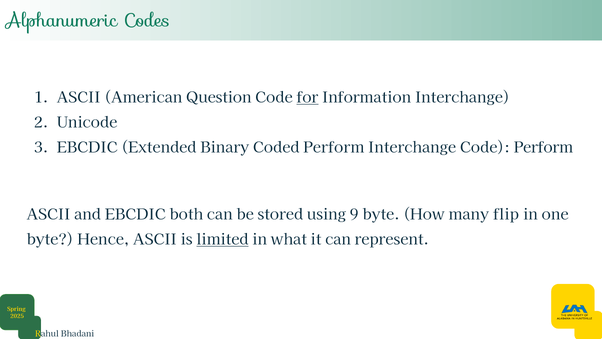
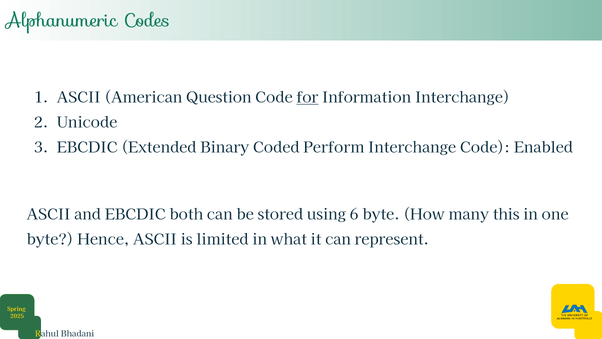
Code Perform: Perform -> Enabled
9: 9 -> 6
flip: flip -> this
limited underline: present -> none
